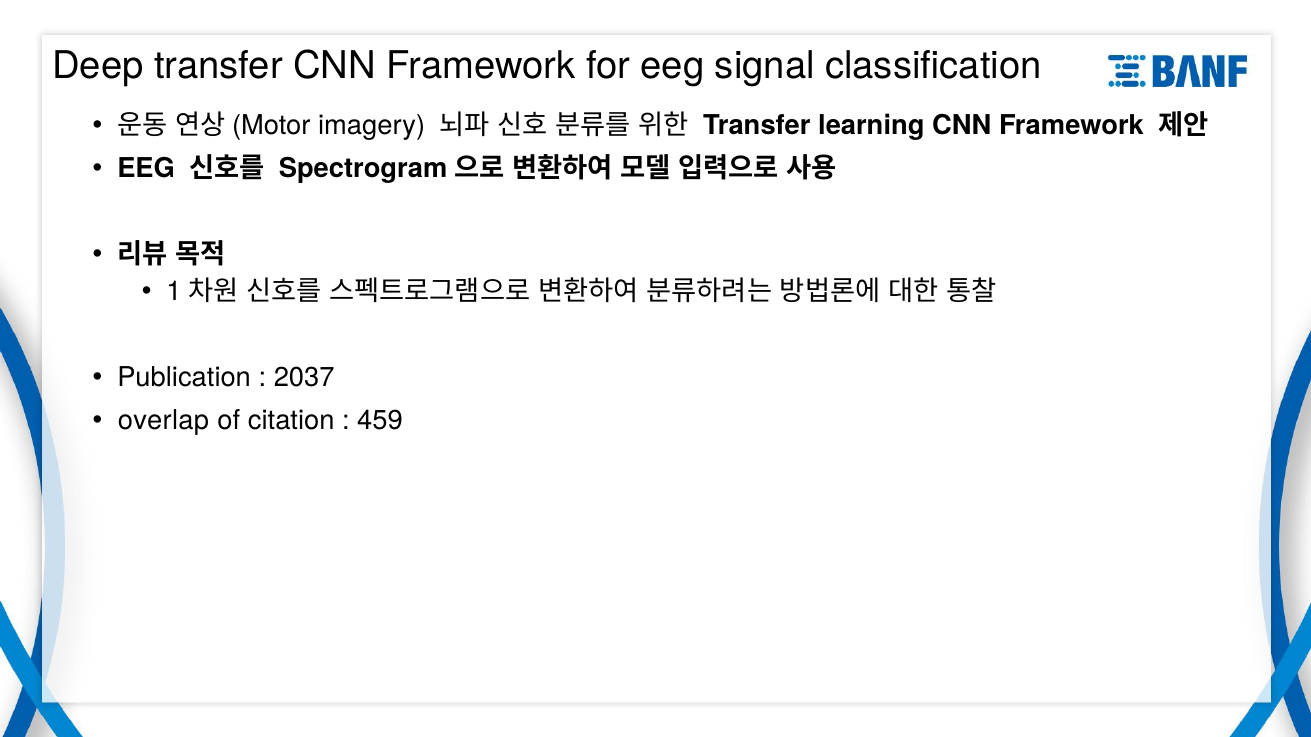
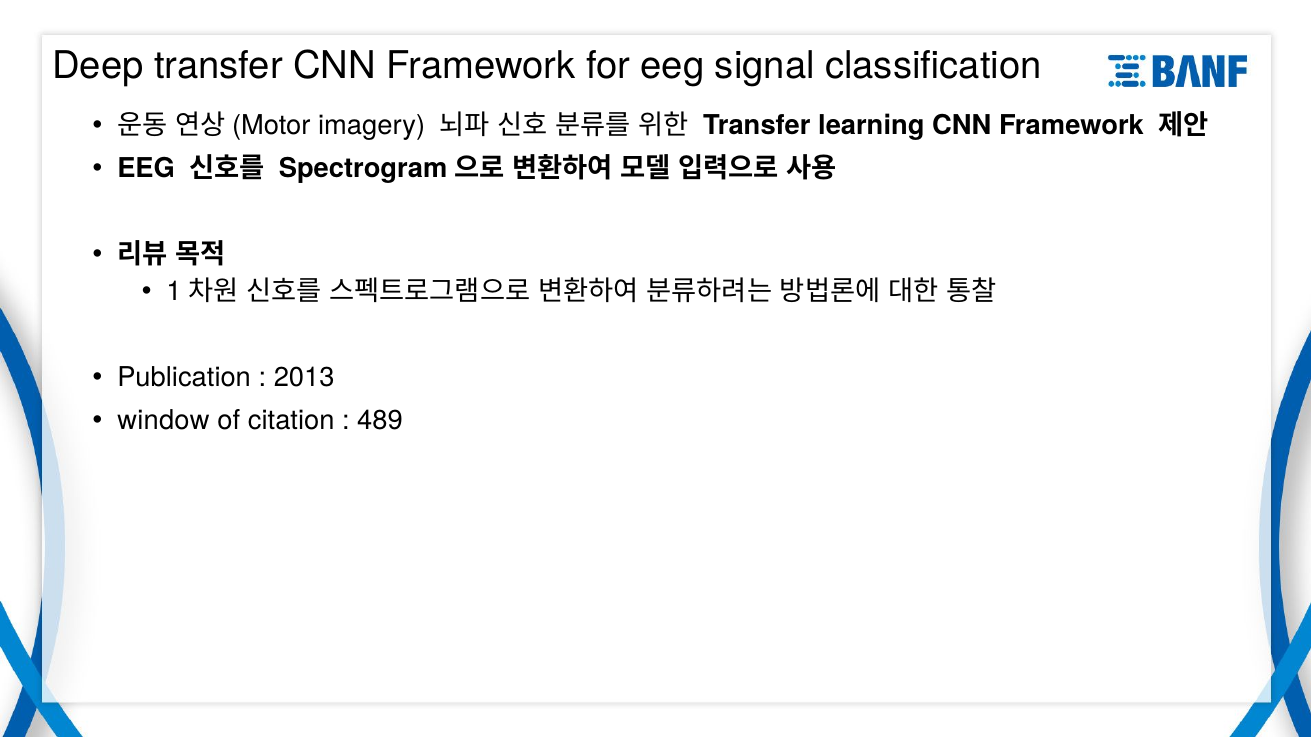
2037: 2037 -> 2013
overlap: overlap -> window
459: 459 -> 489
